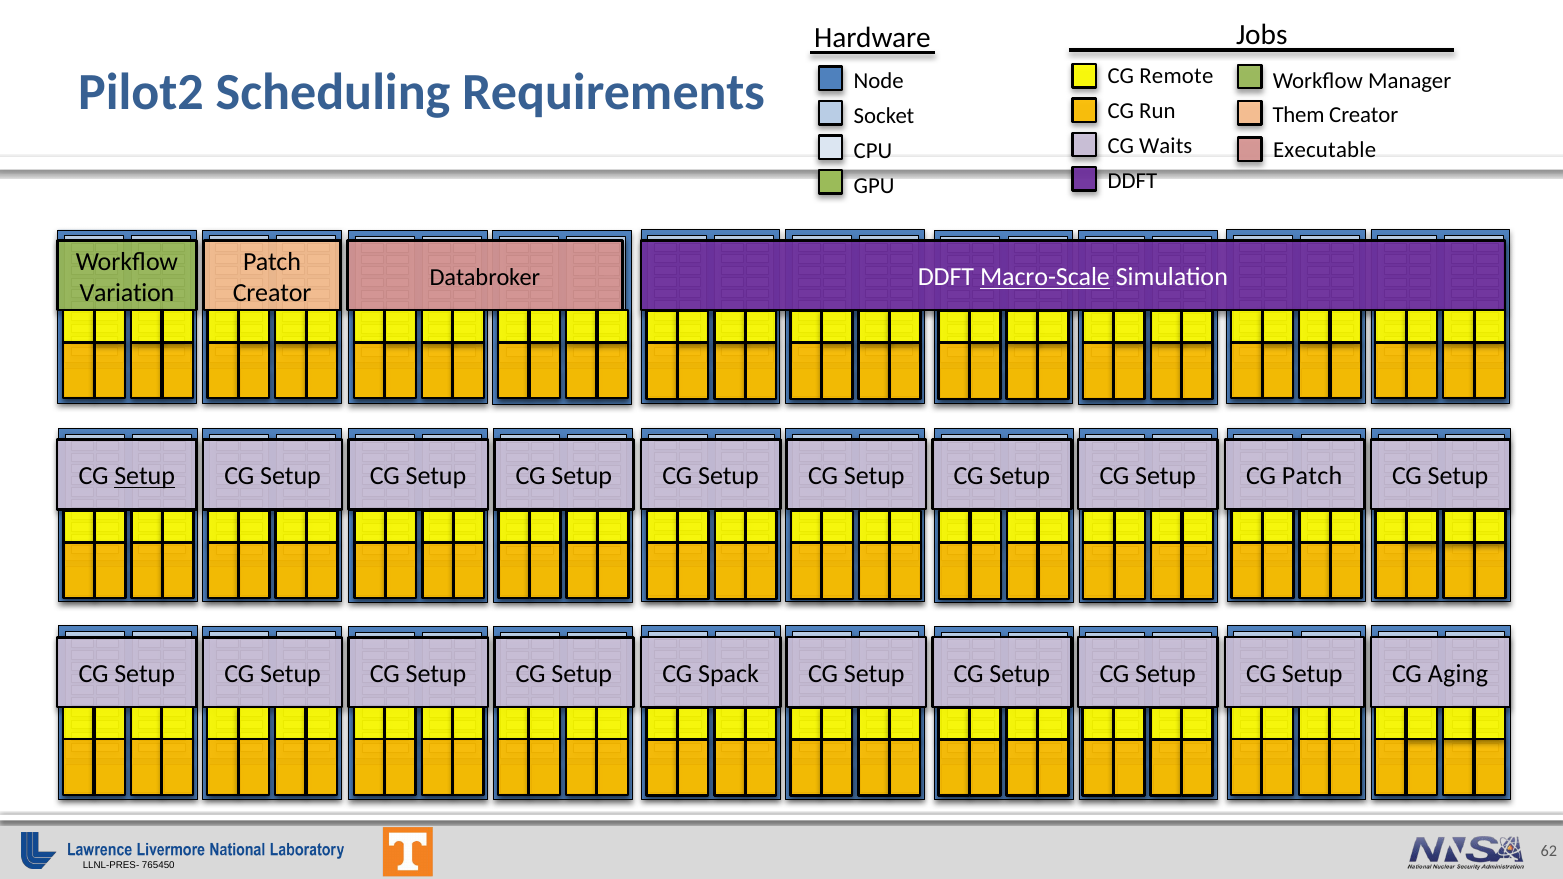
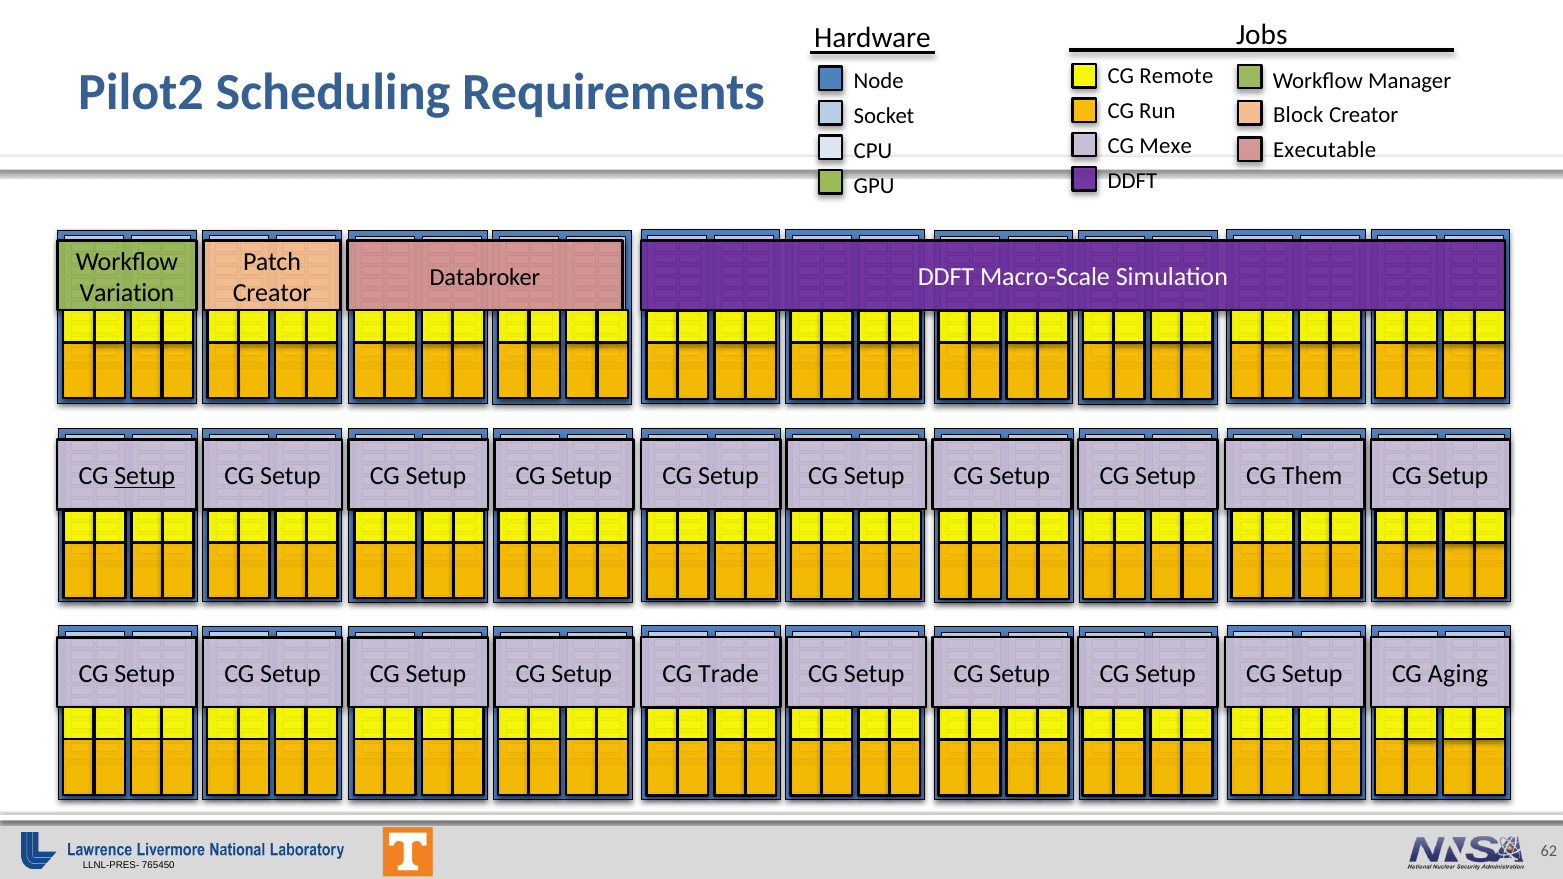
Them: Them -> Block
Waits: Waits -> Mexe
Macro-Scale underline: present -> none
CG Patch: Patch -> Them
Spack: Spack -> Trade
